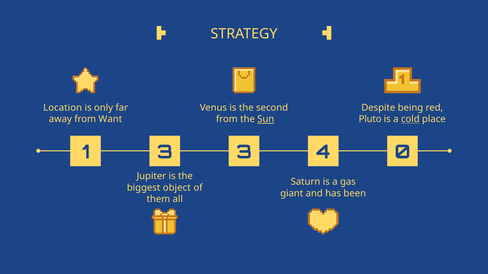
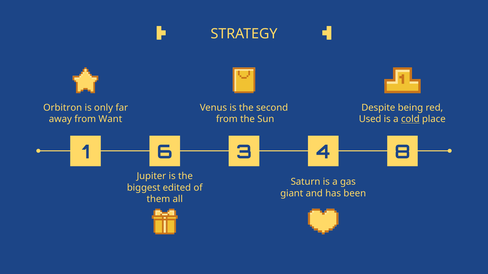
Location: Location -> Orbitron
Pluto: Pluto -> Used
Sun underline: present -> none
1 3: 3 -> 6
0: 0 -> 8
object: object -> edited
